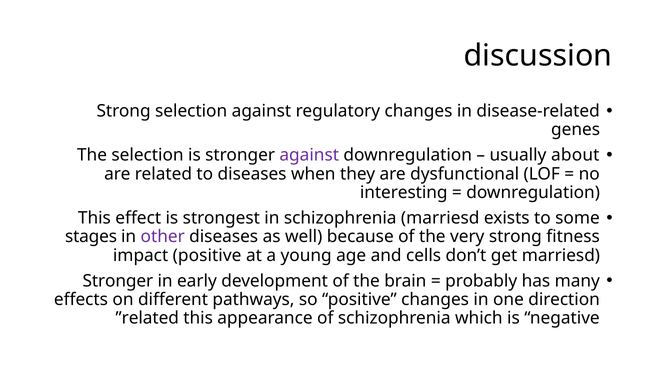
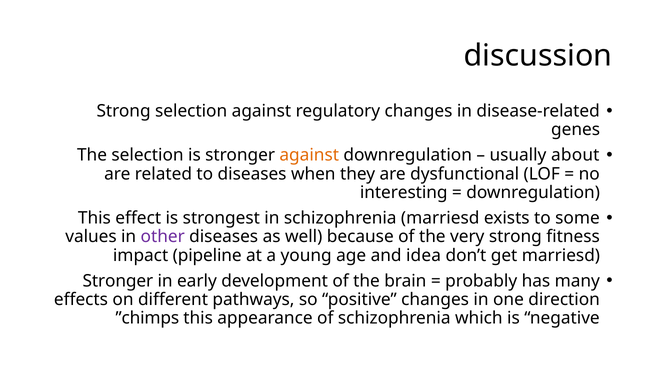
against at (309, 155) colour: purple -> orange
stages: stages -> values
impact positive: positive -> pipeline
cells: cells -> idea
related at (150, 318): related -> chimps
